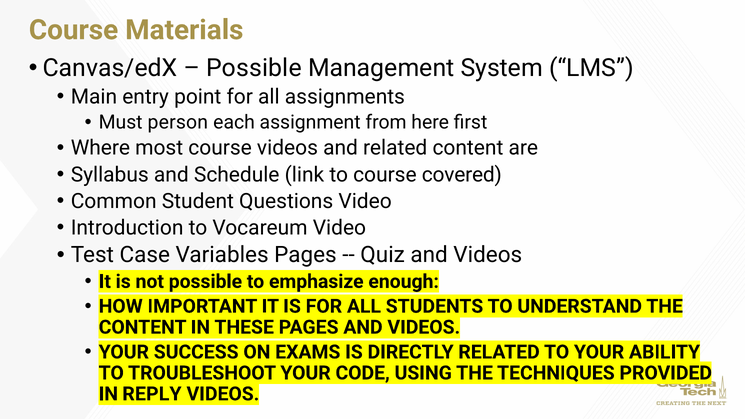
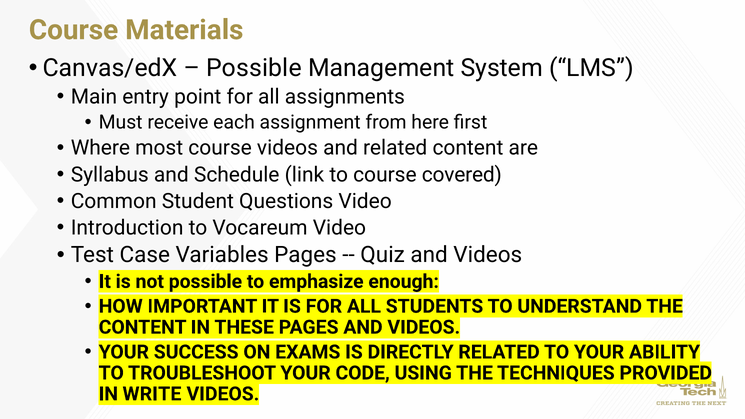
person: person -> receive
REPLY: REPLY -> WRITE
